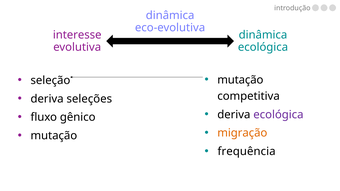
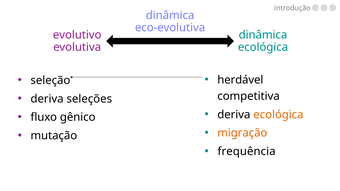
interesse: interesse -> evolutivo
mutação at (240, 80): mutação -> herdável
ecológica at (278, 115) colour: purple -> orange
